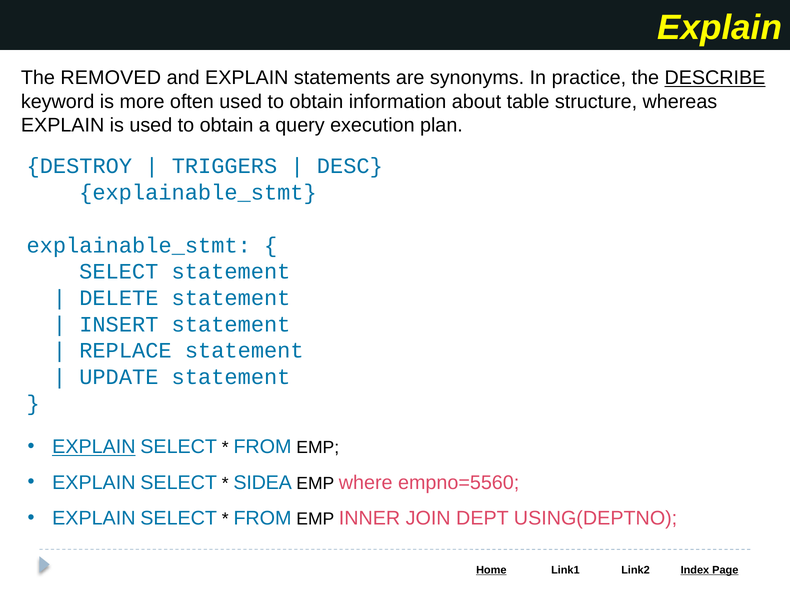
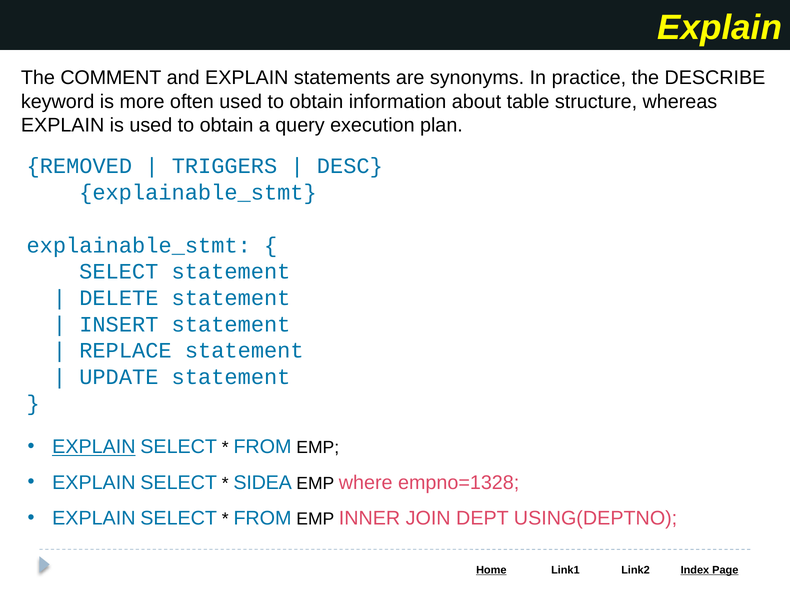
REMOVED: REMOVED -> COMMENT
DESCRIBE underline: present -> none
DESTROY: DESTROY -> REMOVED
empno=5560: empno=5560 -> empno=1328
